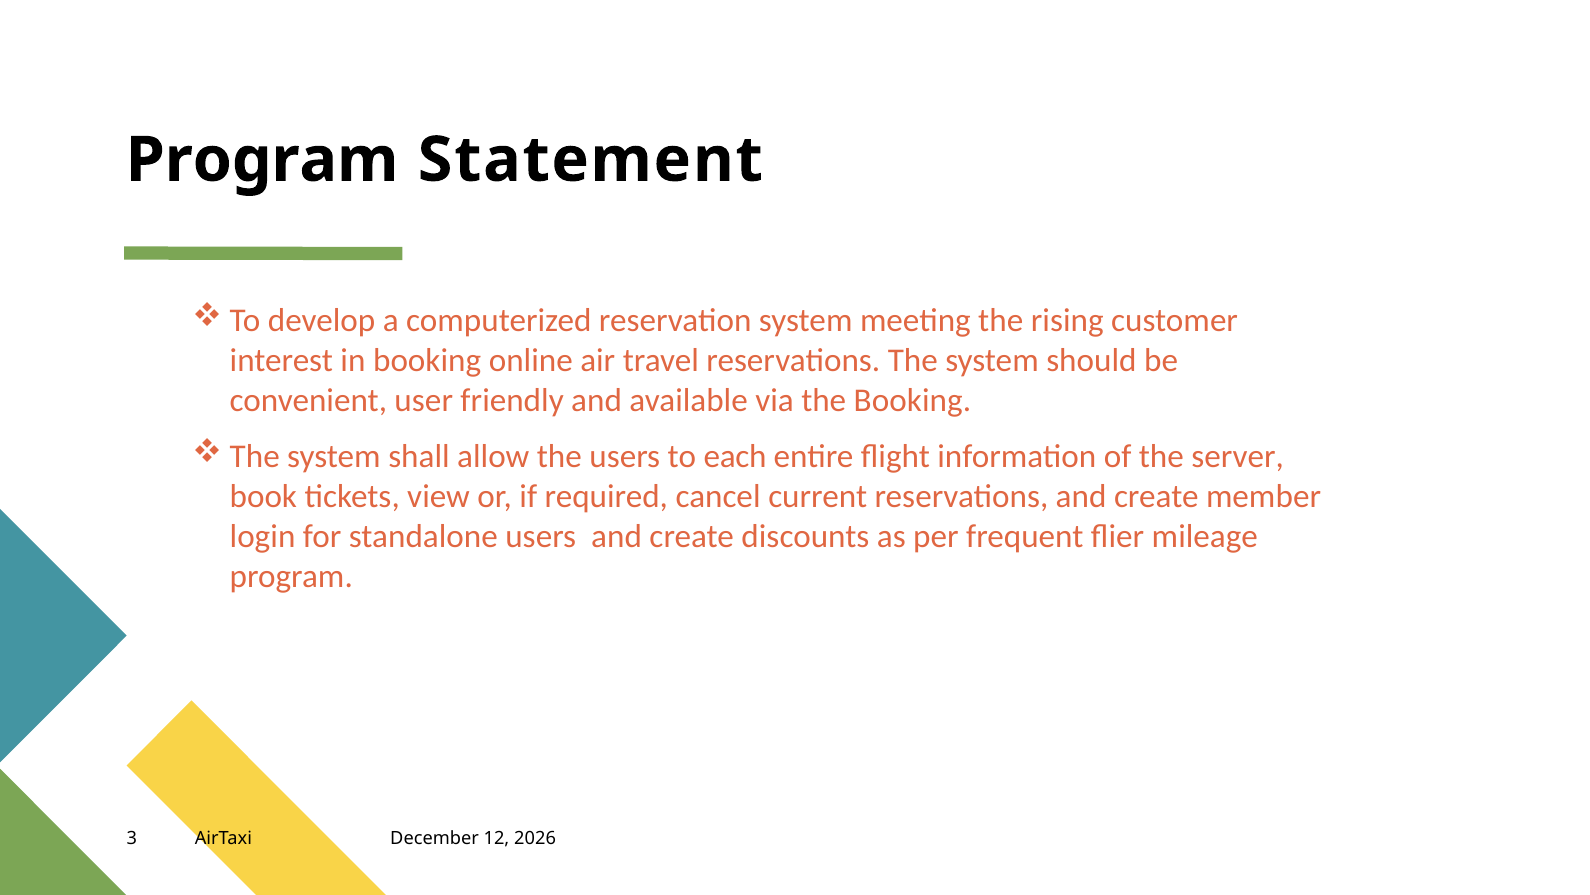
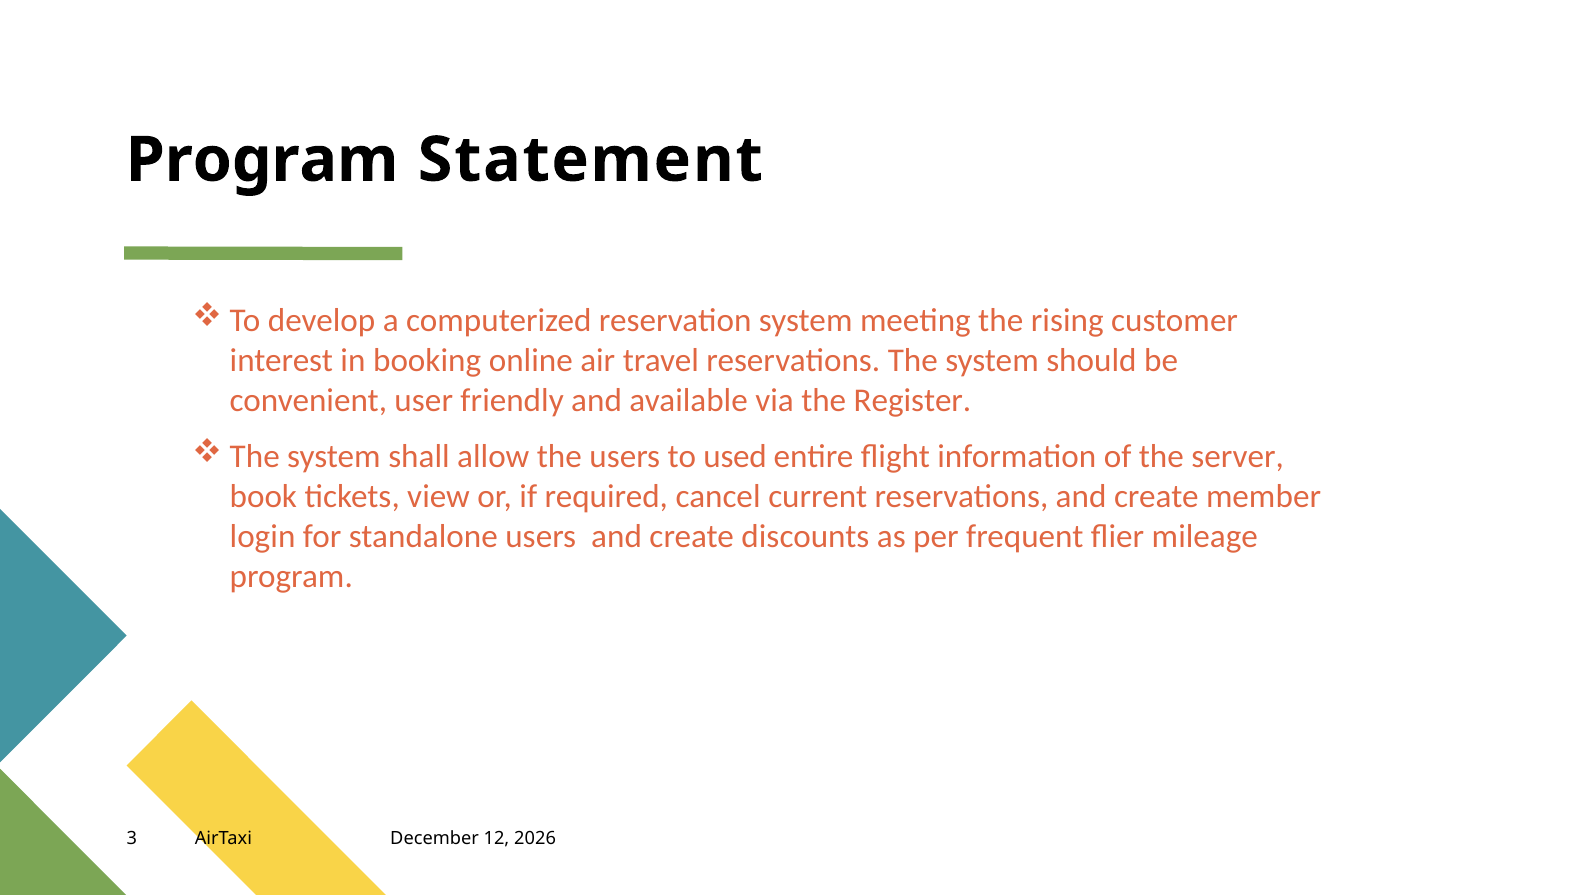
the Booking: Booking -> Register
each: each -> used
